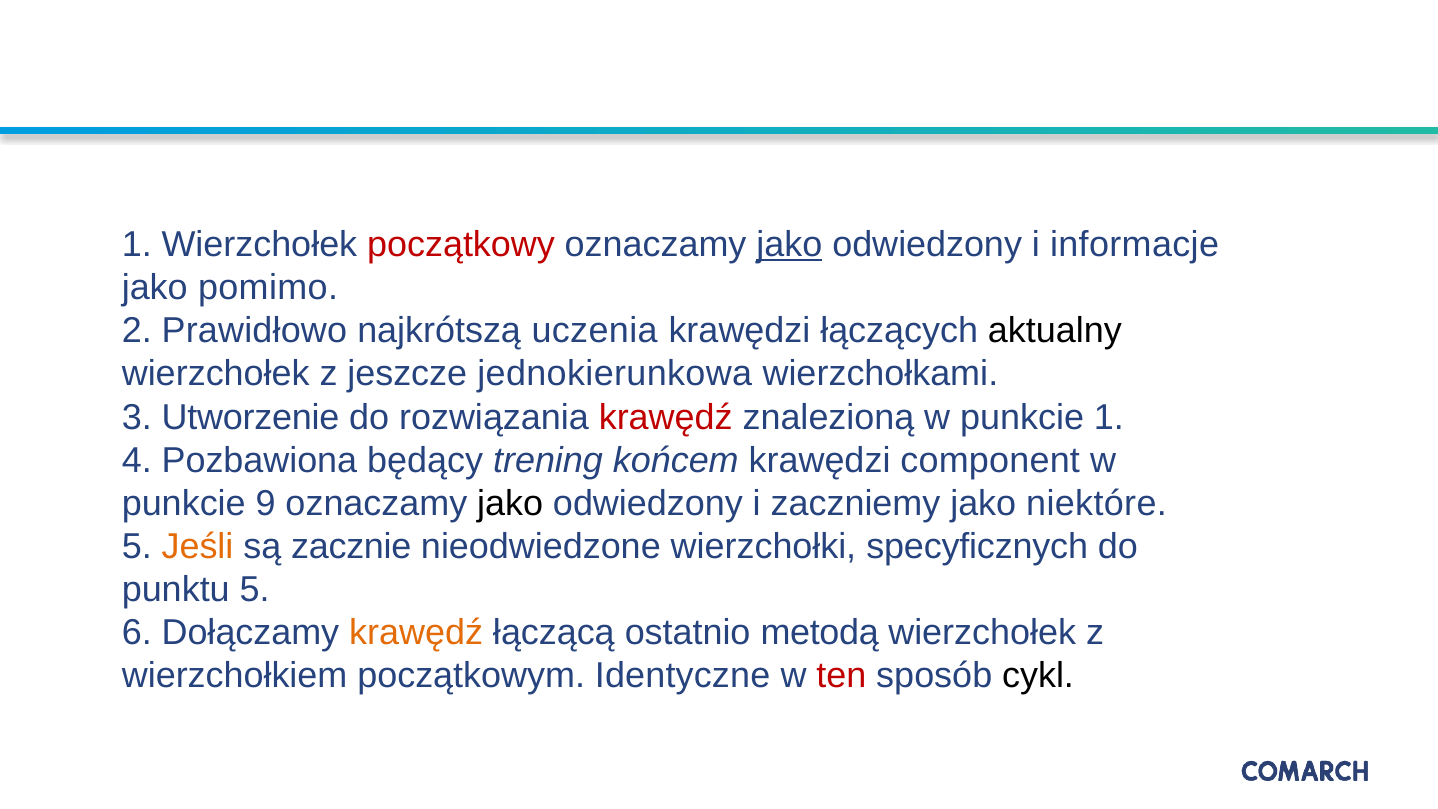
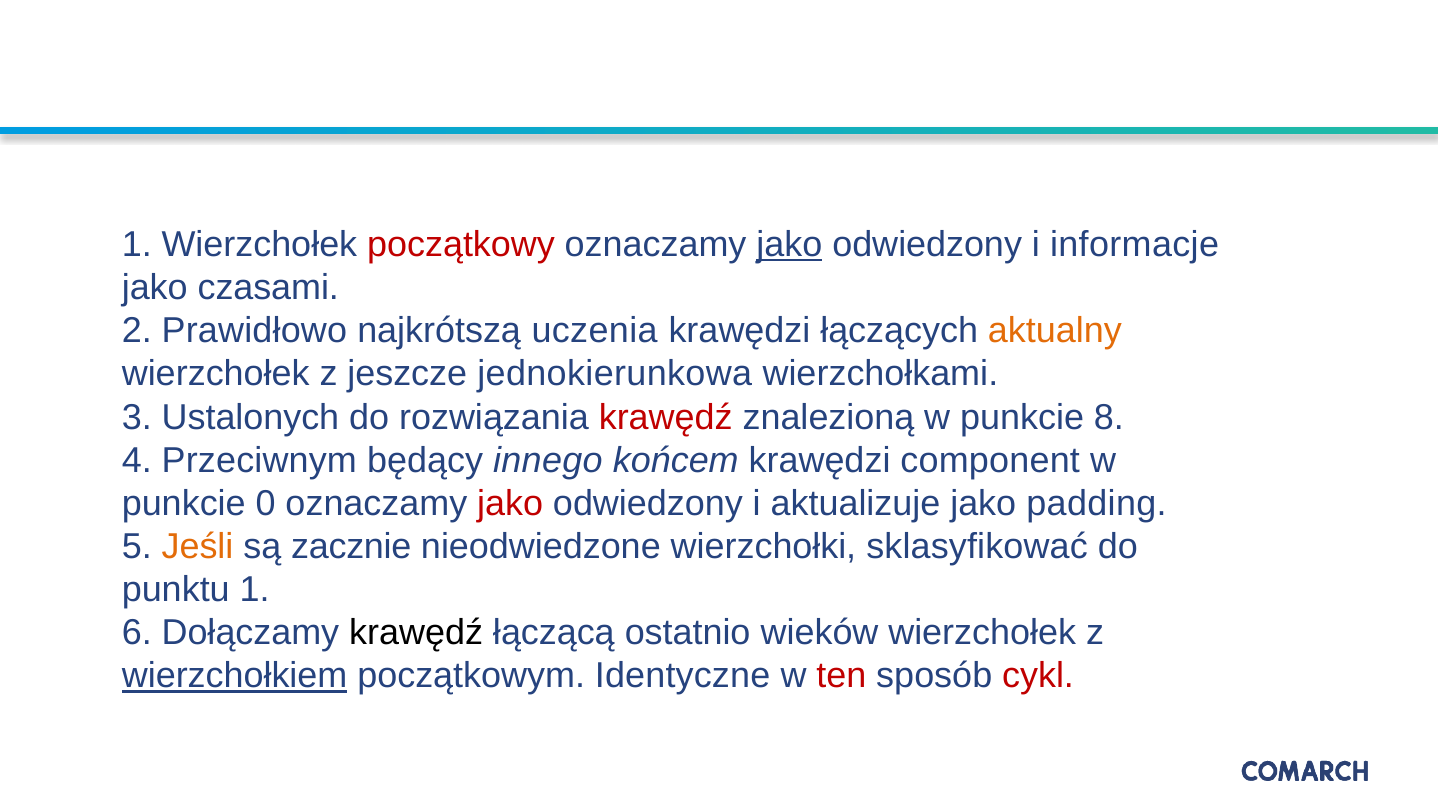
pomimo: pomimo -> czasami
aktualny colour: black -> orange
Utworzenie: Utworzenie -> Ustalonych
punkcie 1: 1 -> 8
Pozbawiona: Pozbawiona -> Przeciwnym
trening: trening -> innego
9: 9 -> 0
jako at (510, 503) colour: black -> red
zaczniemy: zaczniemy -> aktualizuje
niektóre: niektóre -> padding
specyficznych: specyficznych -> sklasyfikować
punktu 5: 5 -> 1
krawędź at (416, 633) colour: orange -> black
metodą: metodą -> wieków
wierzchołkiem underline: none -> present
cykl colour: black -> red
